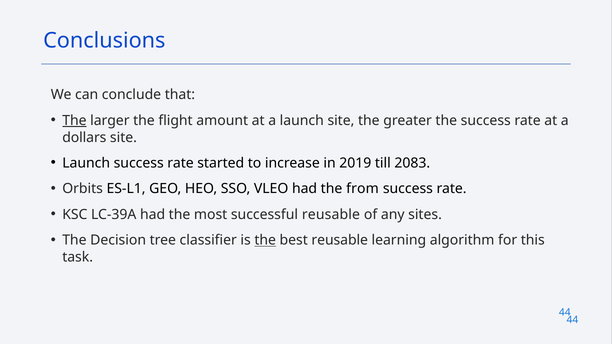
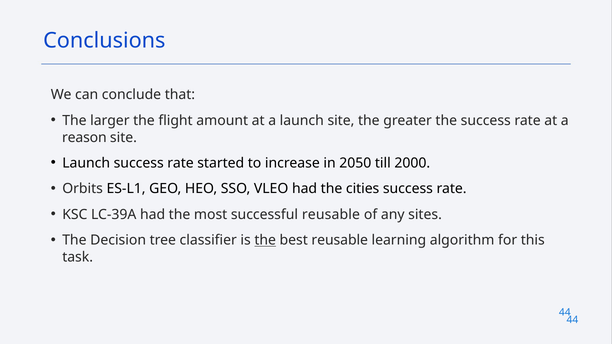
The at (74, 121) underline: present -> none
dollars: dollars -> reason
2019: 2019 -> 2050
2083: 2083 -> 2000
from: from -> cities
